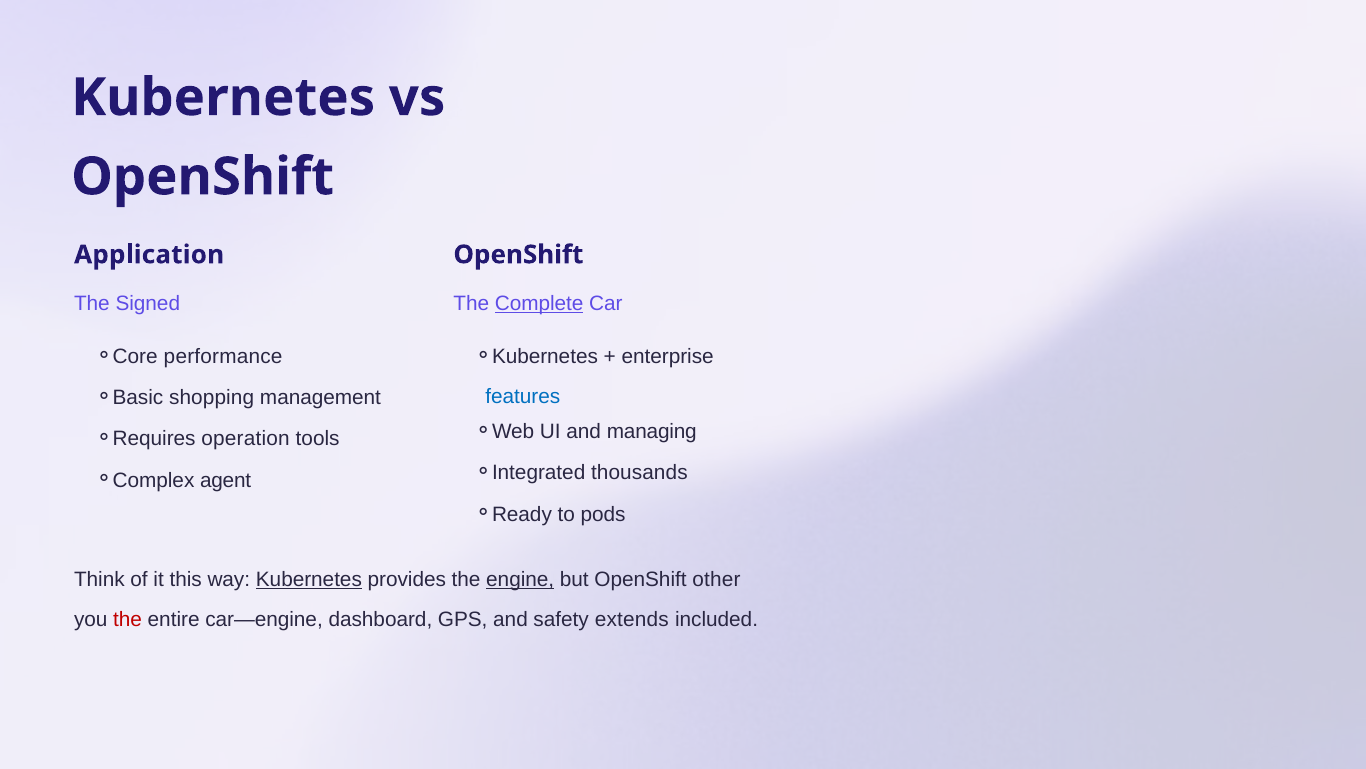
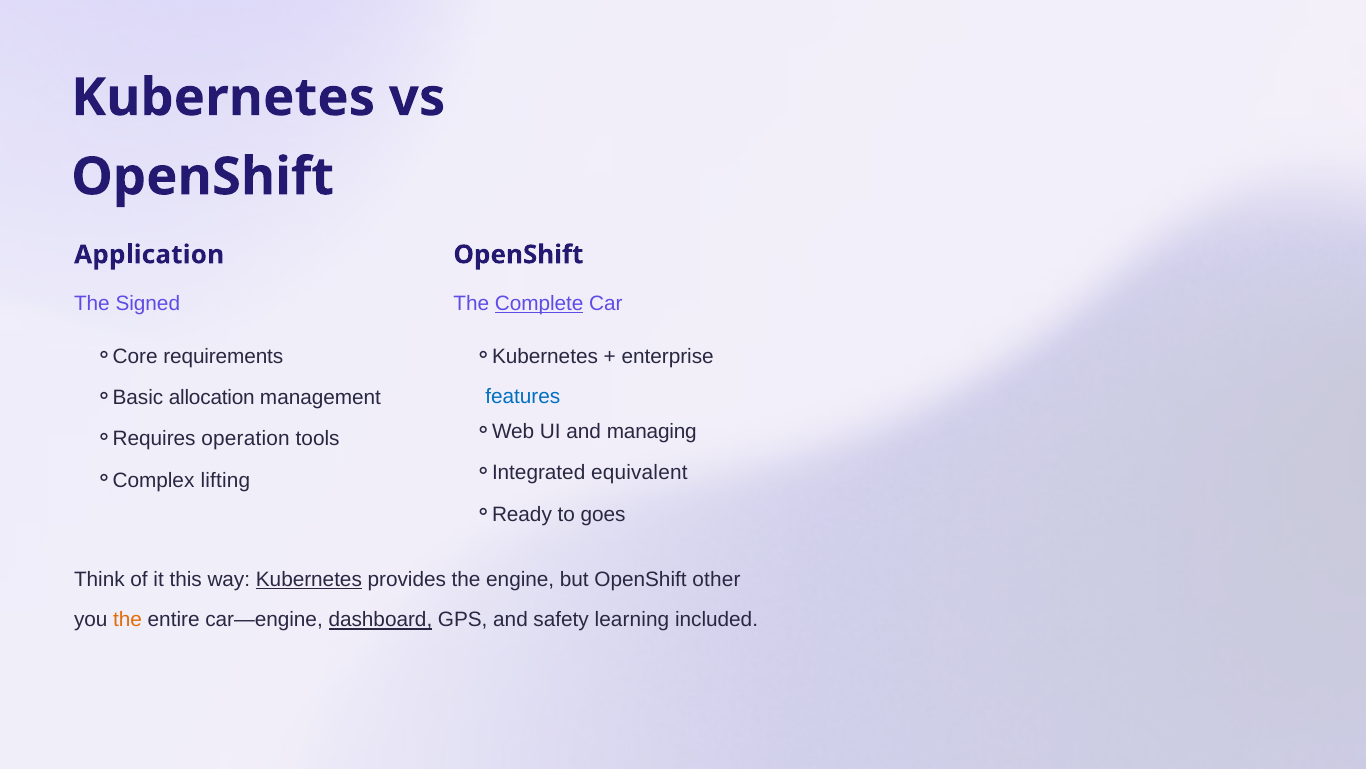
performance: performance -> requirements
shopping: shopping -> allocation
thousands: thousands -> equivalent
agent: agent -> lifting
pods: pods -> goes
engine underline: present -> none
the at (128, 619) colour: red -> orange
dashboard underline: none -> present
extends: extends -> learning
